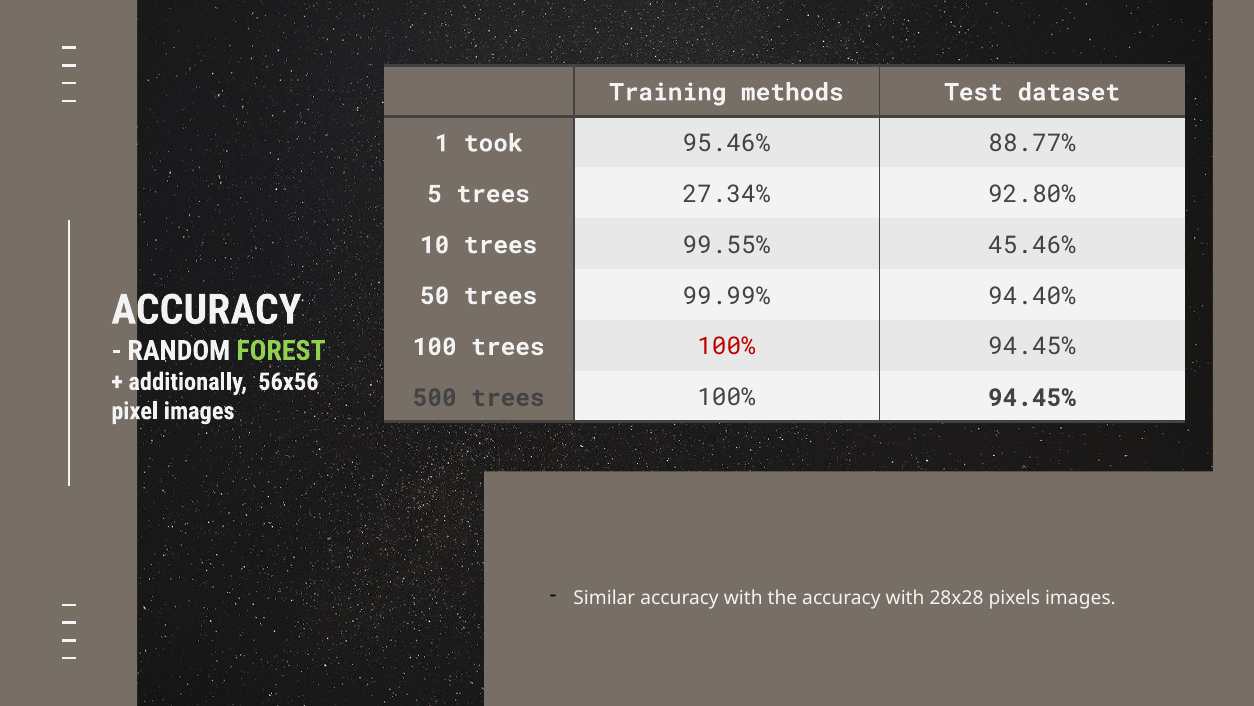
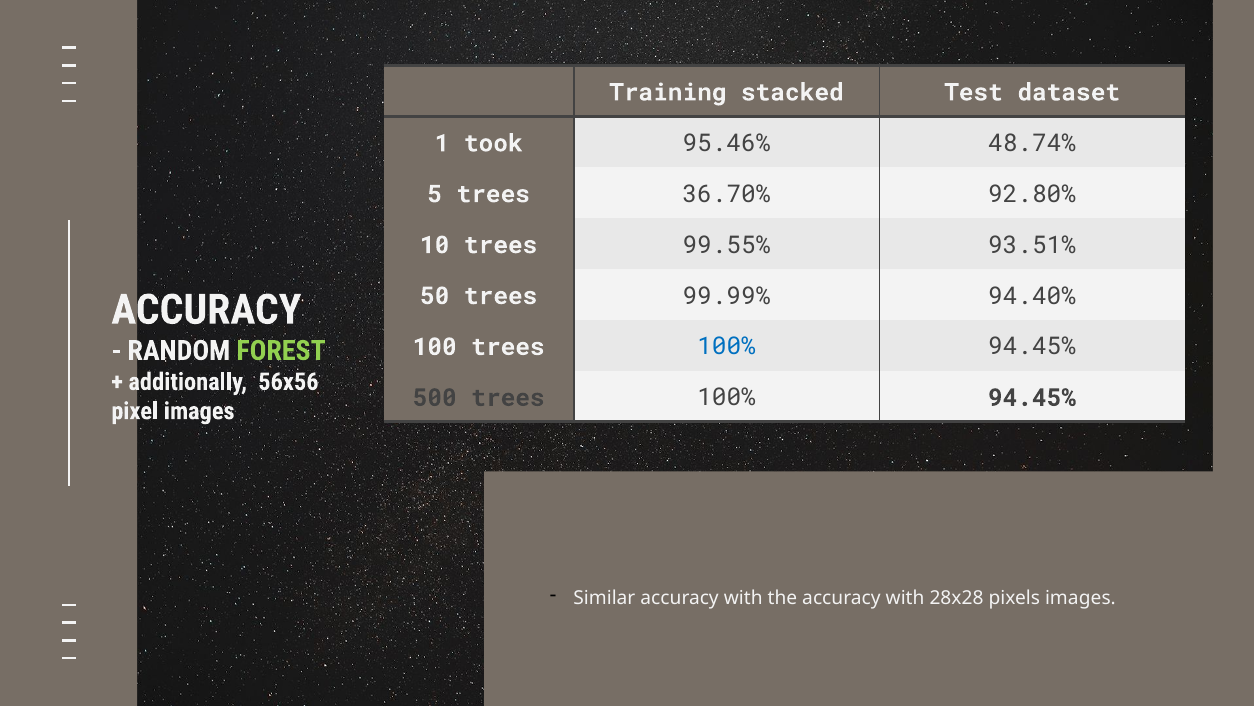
methods: methods -> stacked
88.77%: 88.77% -> 48.74%
27.34%: 27.34% -> 36.70%
45.46%: 45.46% -> 93.51%
100% at (727, 347) colour: red -> blue
